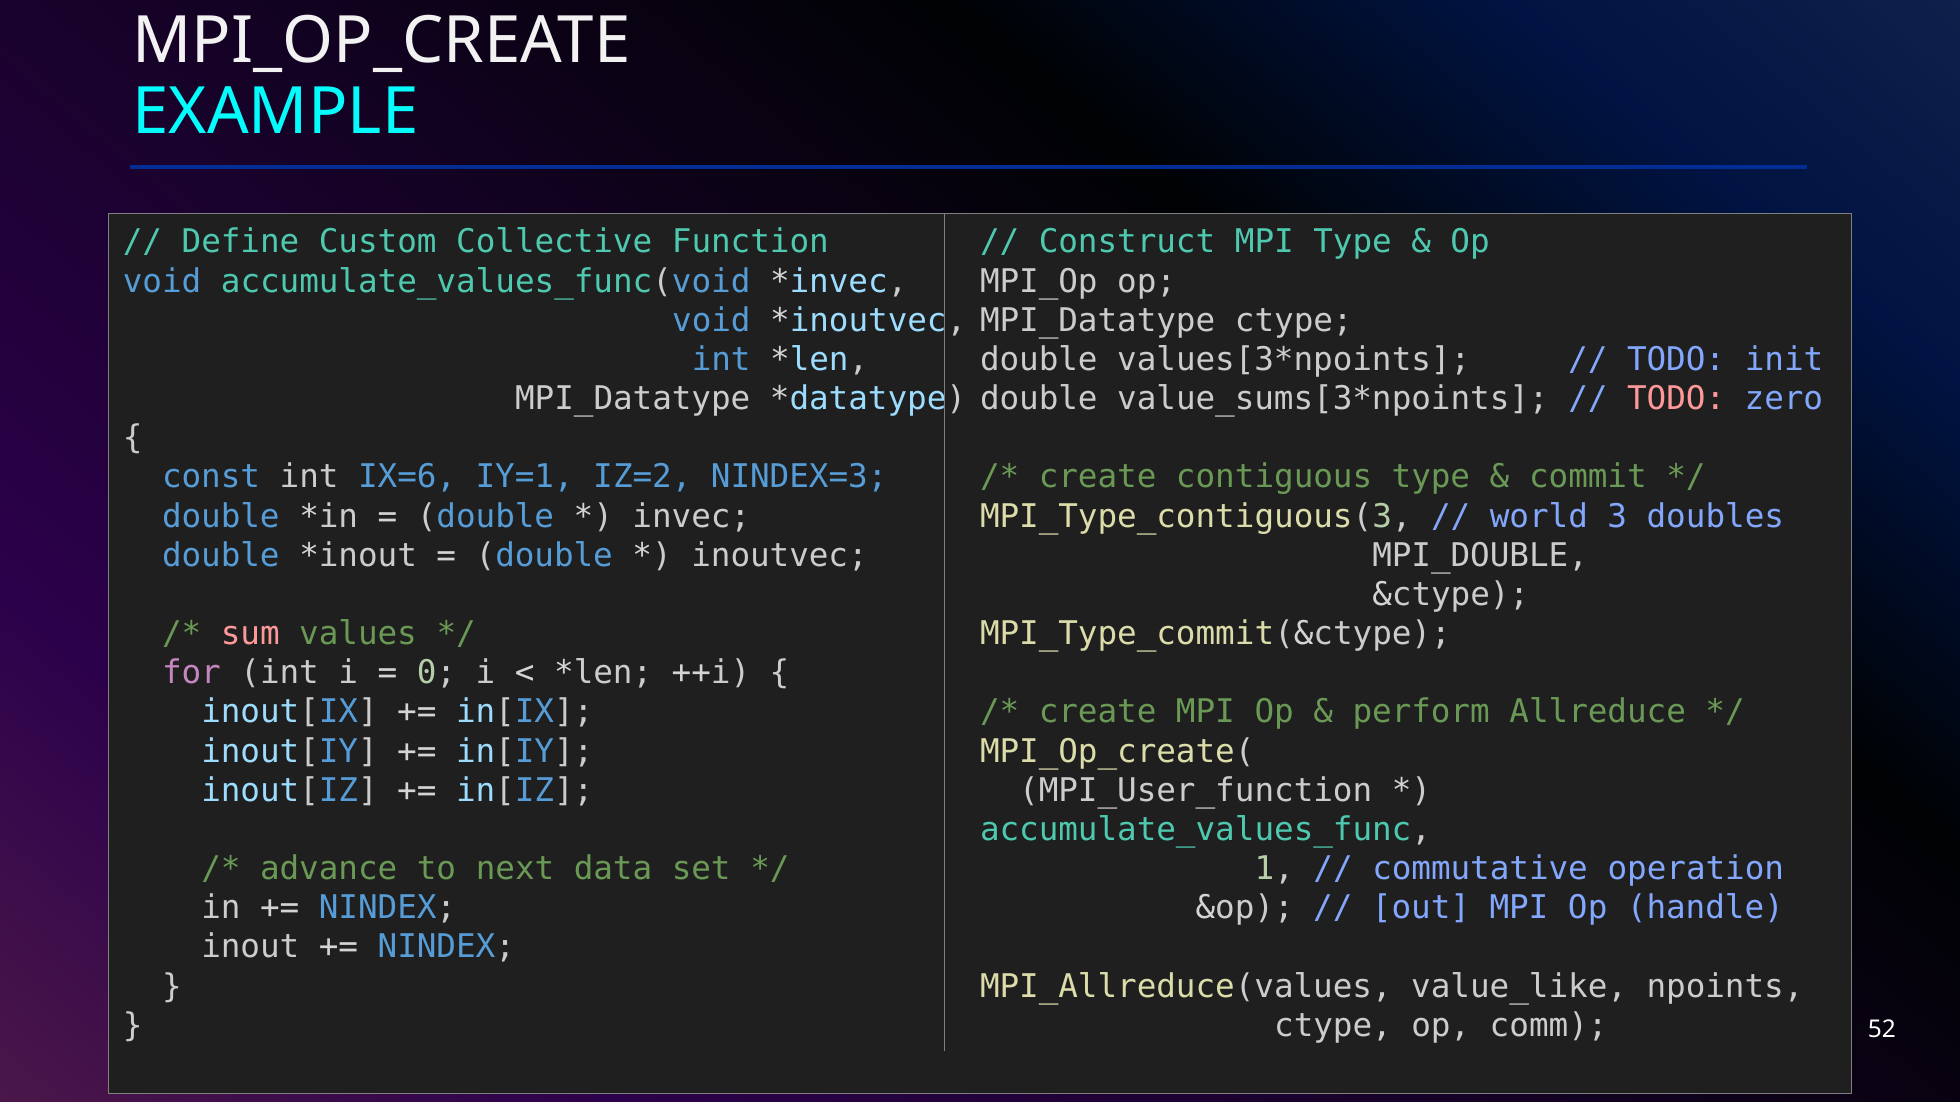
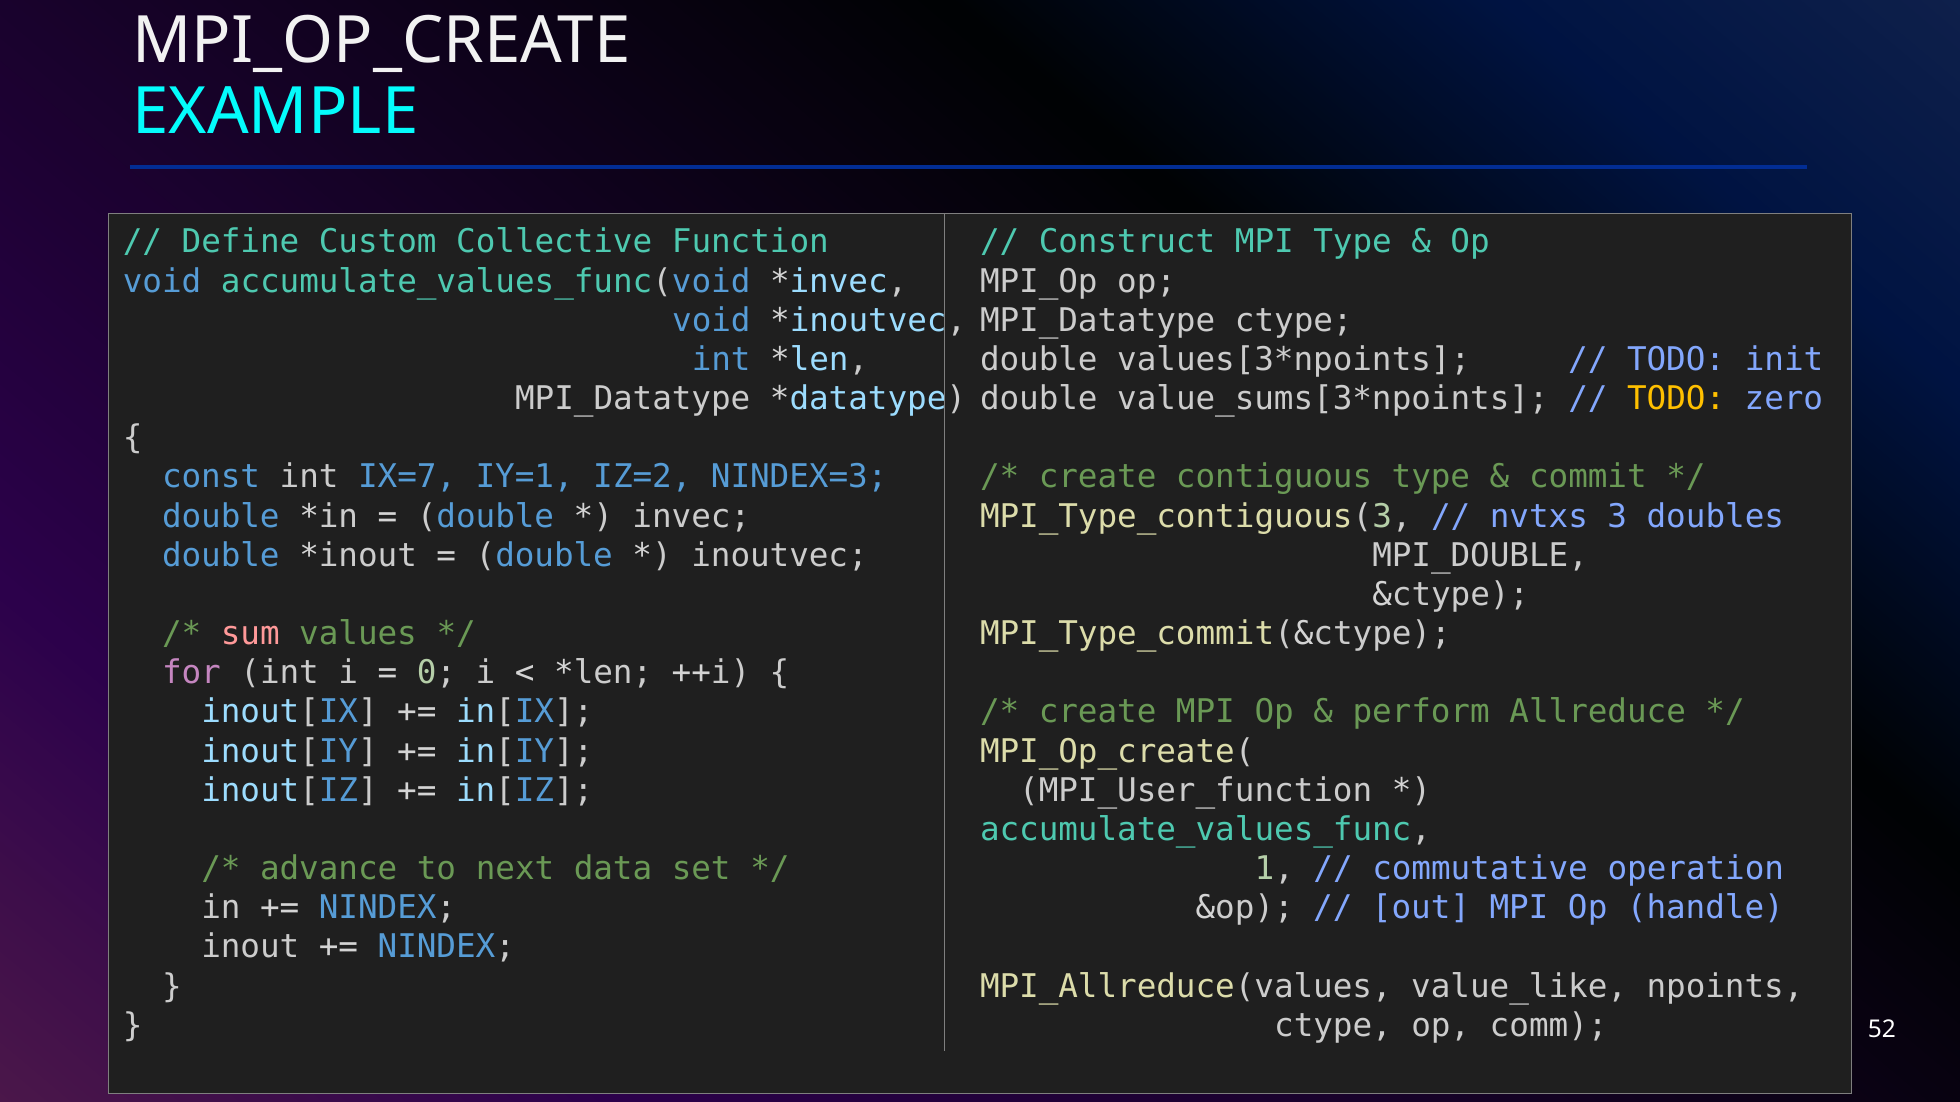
TODO at (1676, 399) colour: pink -> yellow
IX=6: IX=6 -> IX=7
world: world -> nvtxs
